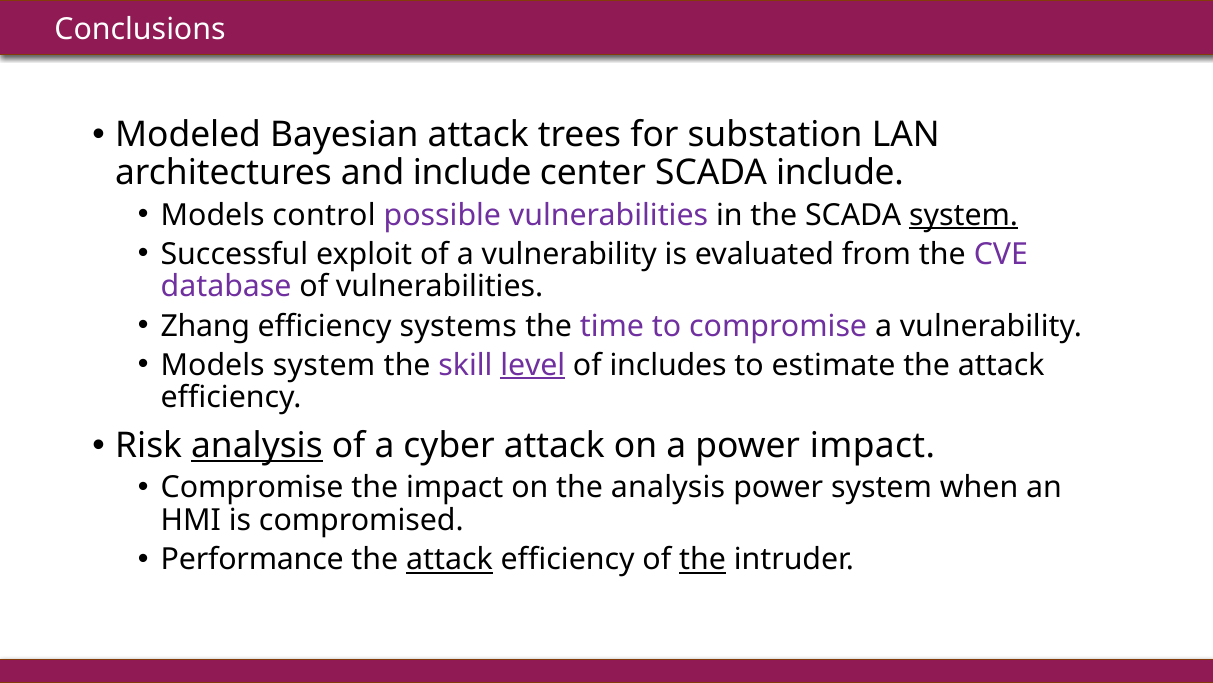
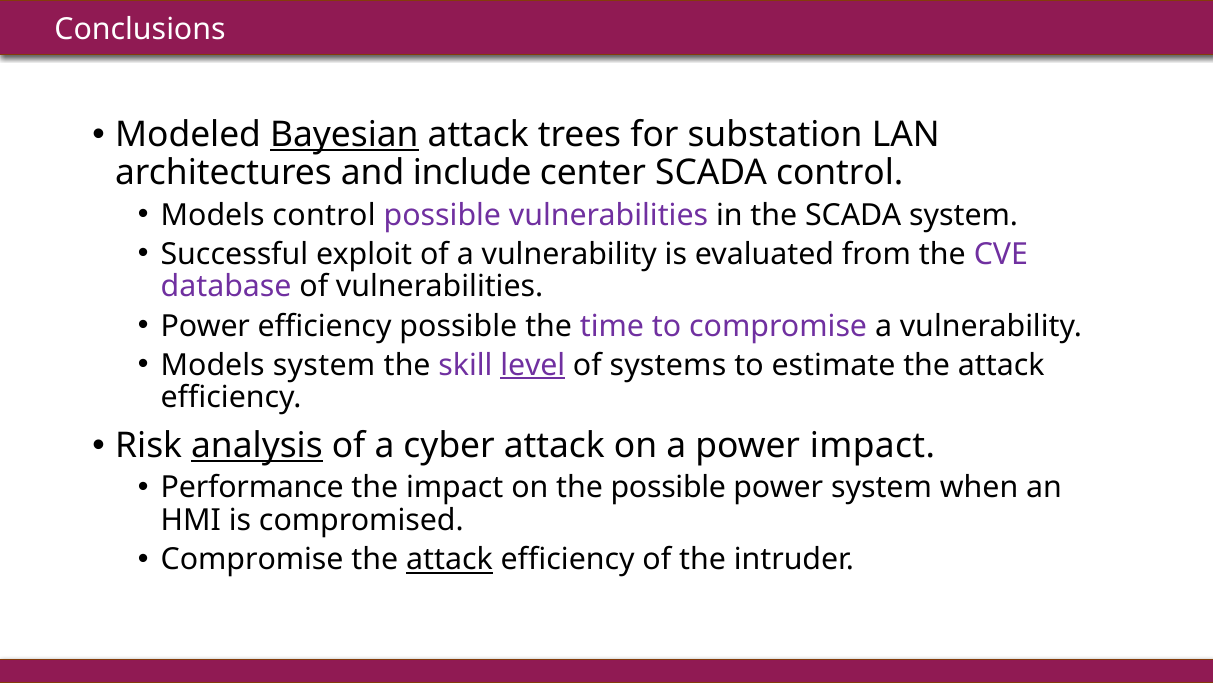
Bayesian underline: none -> present
SCADA include: include -> control
system at (964, 215) underline: present -> none
Zhang at (205, 326): Zhang -> Power
efficiency systems: systems -> possible
includes: includes -> systems
Compromise at (252, 487): Compromise -> Performance
the analysis: analysis -> possible
Performance at (252, 559): Performance -> Compromise
the at (703, 559) underline: present -> none
